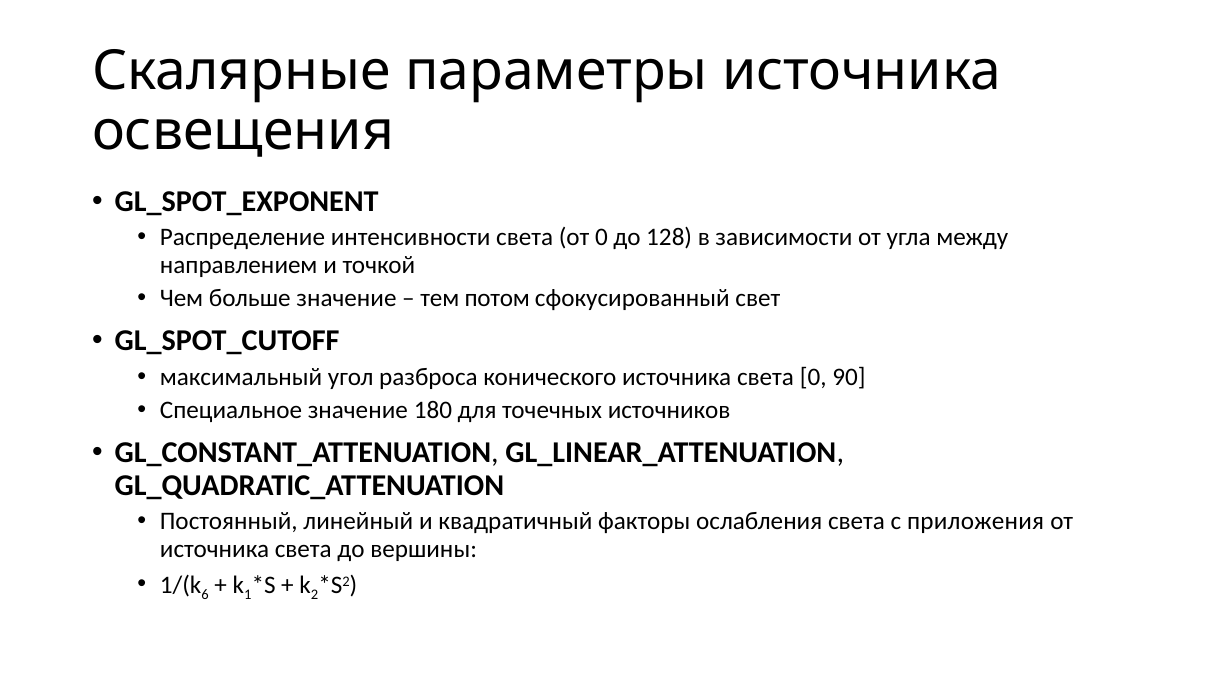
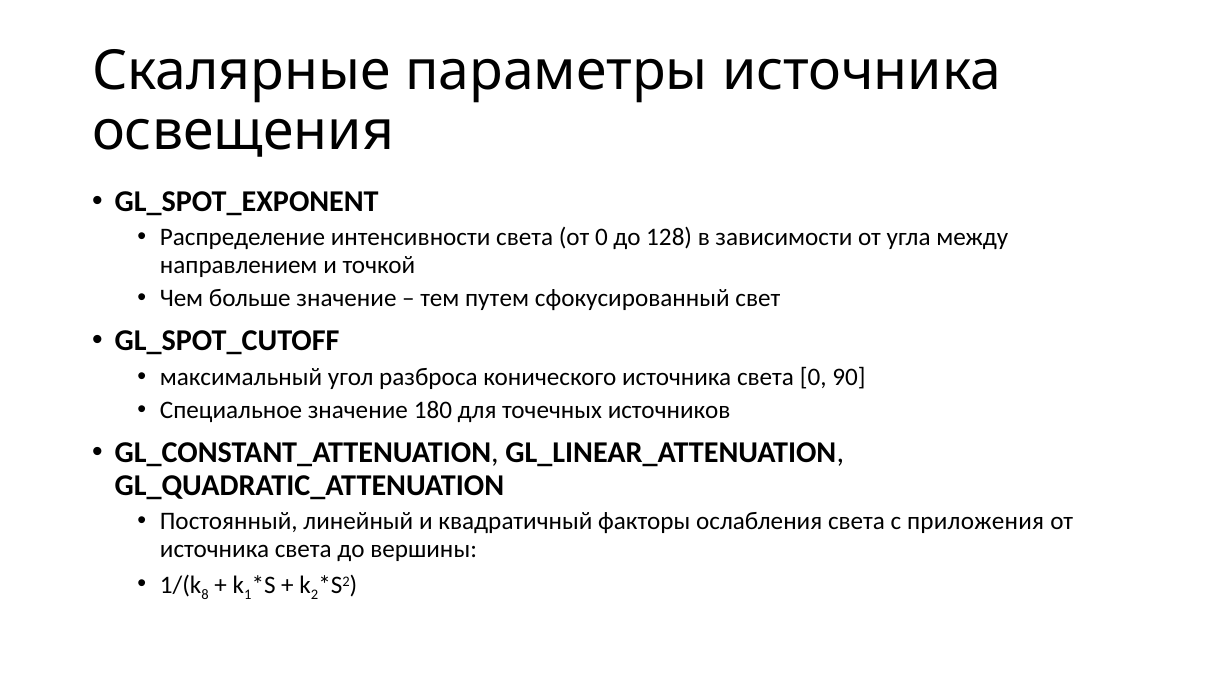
потом: потом -> путем
6: 6 -> 8
